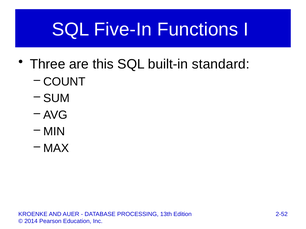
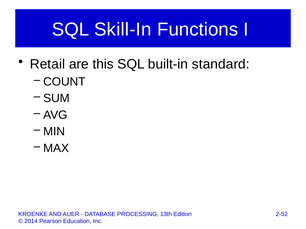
Five-In: Five-In -> Skill-In
Three: Three -> Retail
